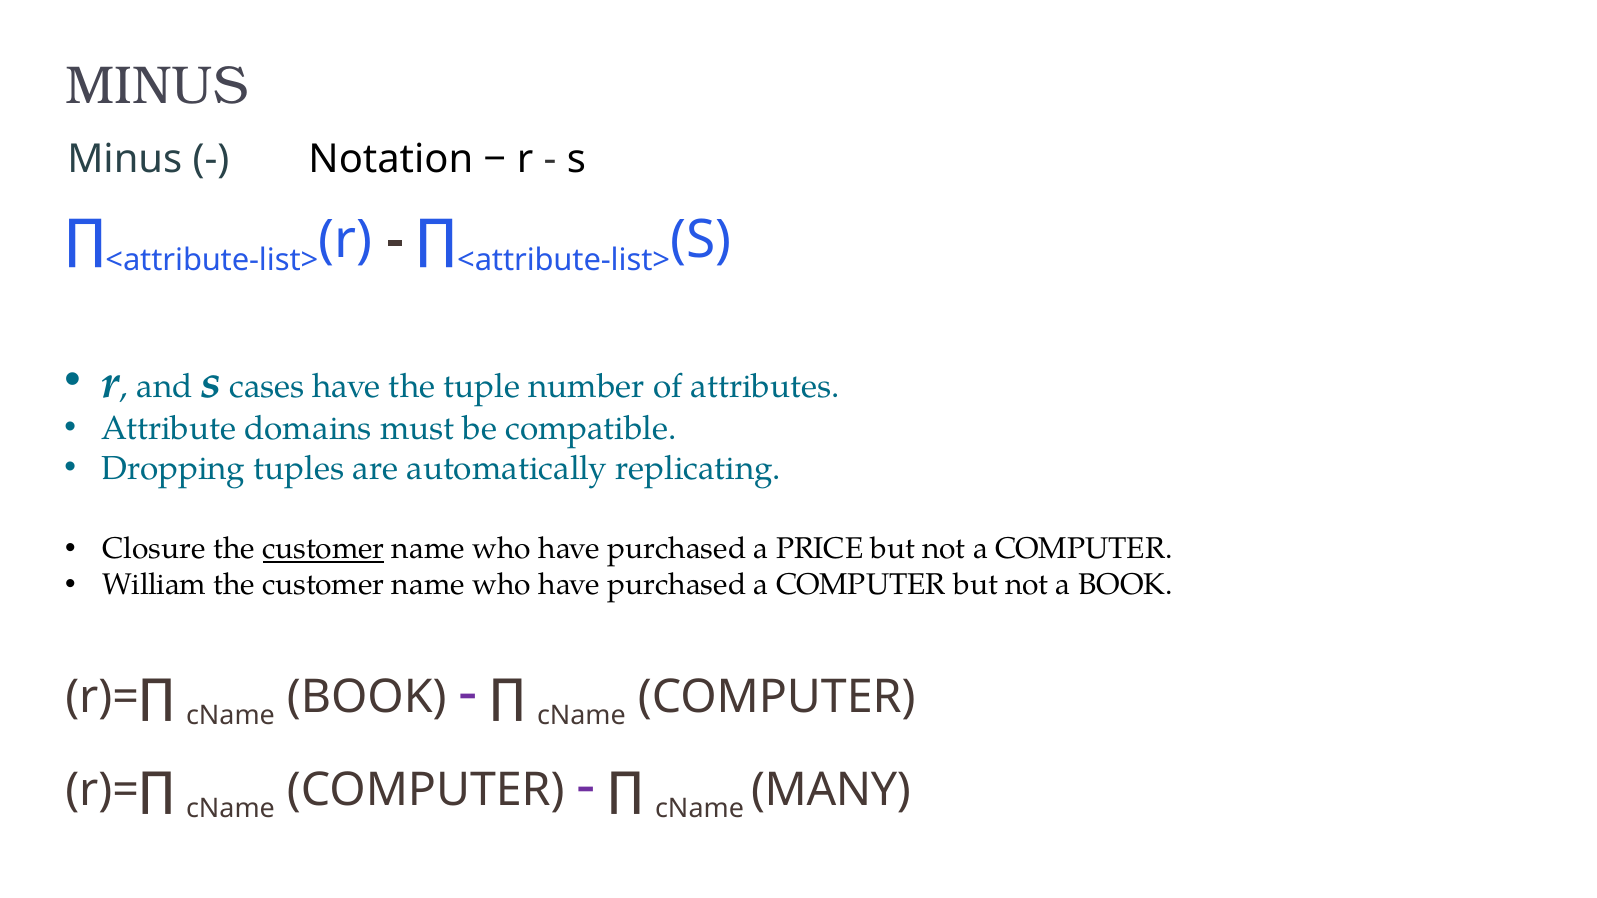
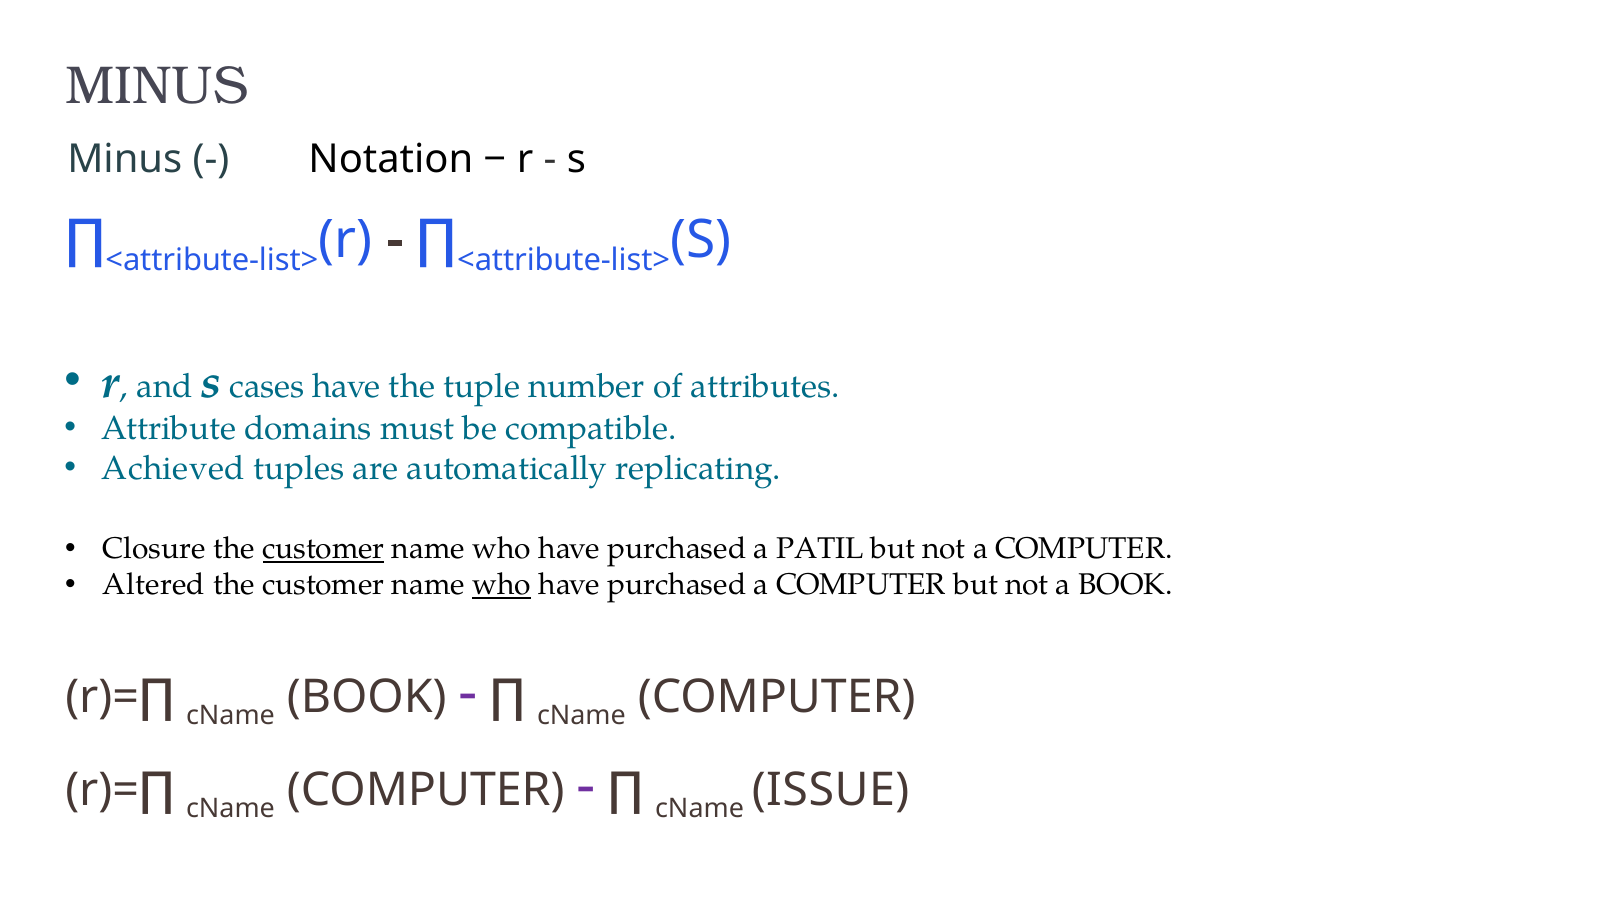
Dropping: Dropping -> Achieved
PRICE: PRICE -> PATIL
William: William -> Altered
who at (502, 585) underline: none -> present
MANY: MANY -> ISSUE
